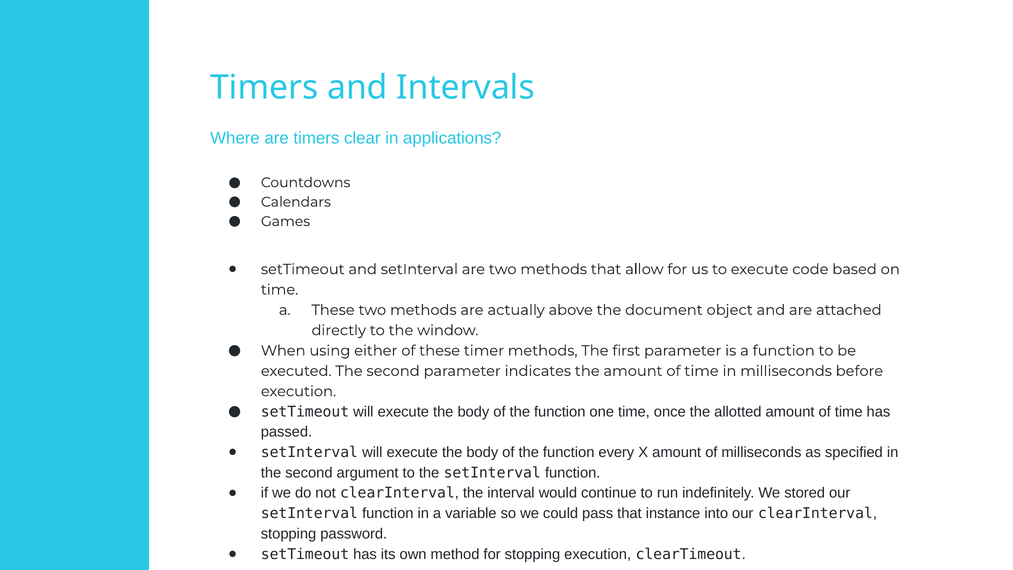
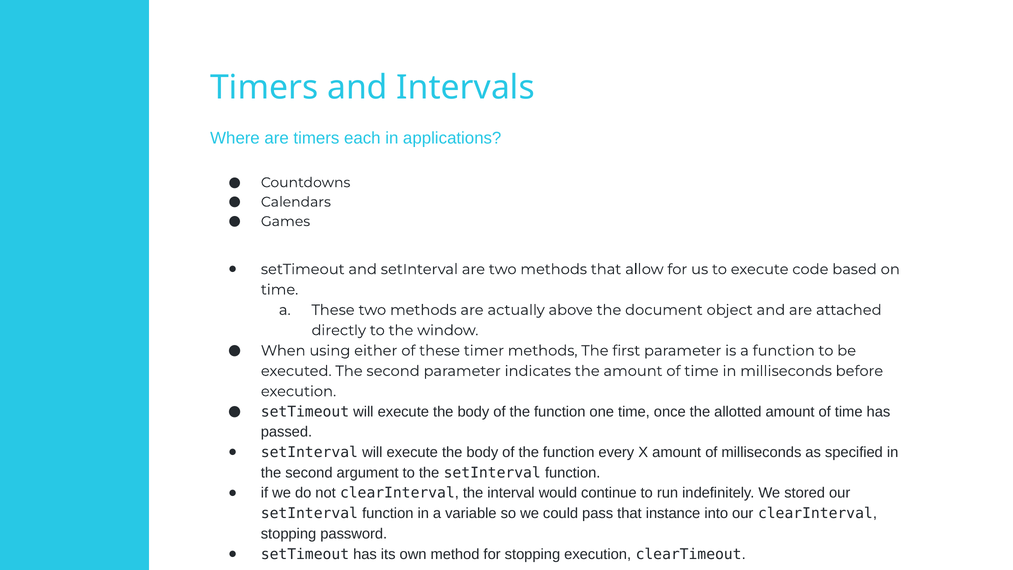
clear: clear -> each
